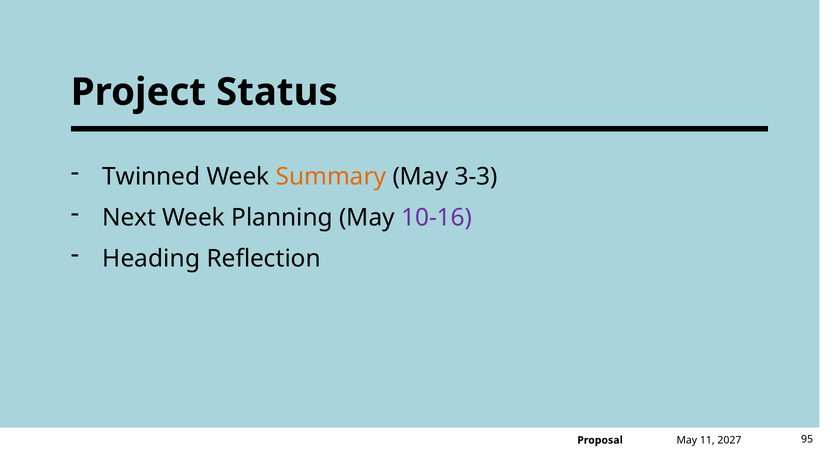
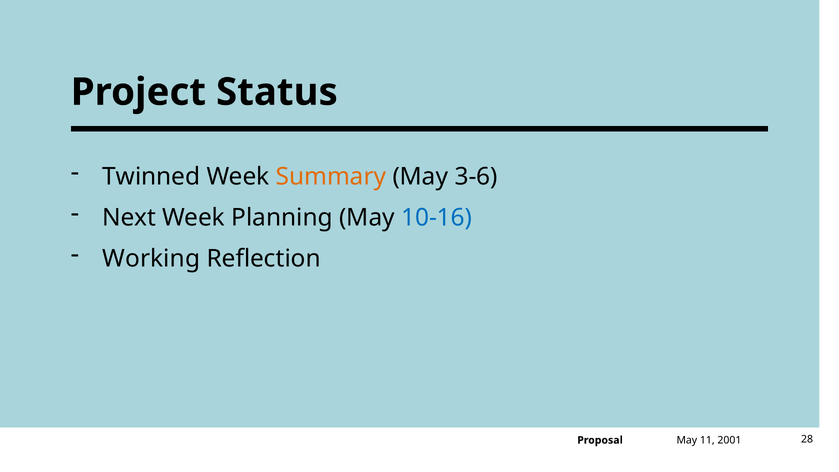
3-3: 3-3 -> 3-6
10-16 colour: purple -> blue
Heading: Heading -> Working
2027: 2027 -> 2001
95: 95 -> 28
